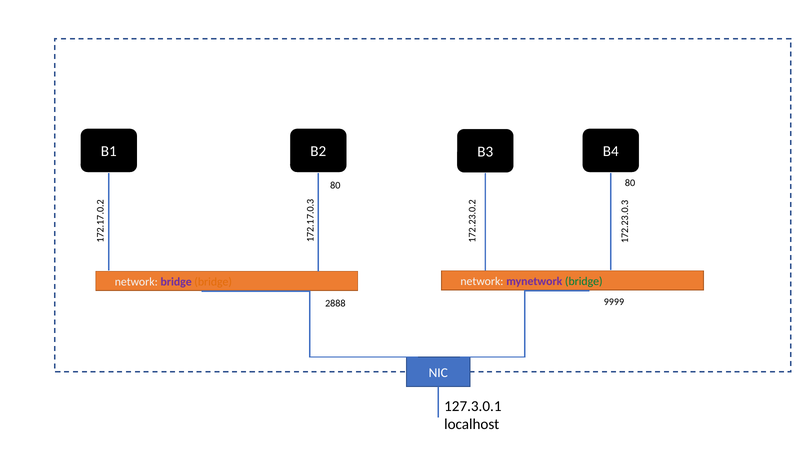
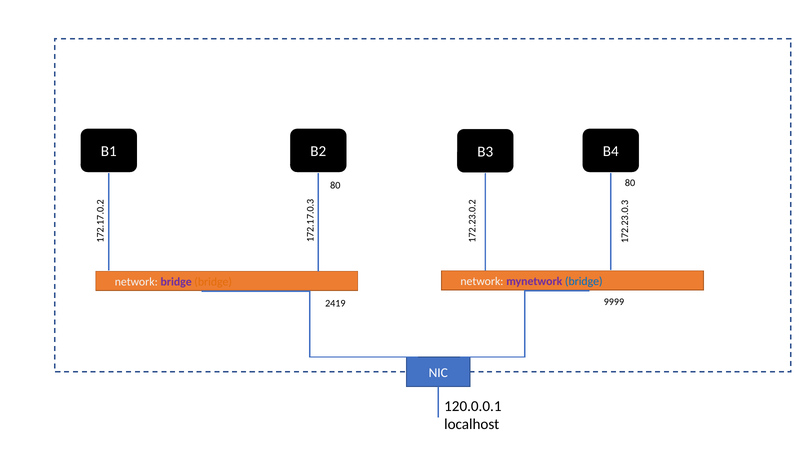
bridge at (584, 281) colour: green -> blue
2888: 2888 -> 2419
127.3.0.1: 127.3.0.1 -> 120.0.0.1
